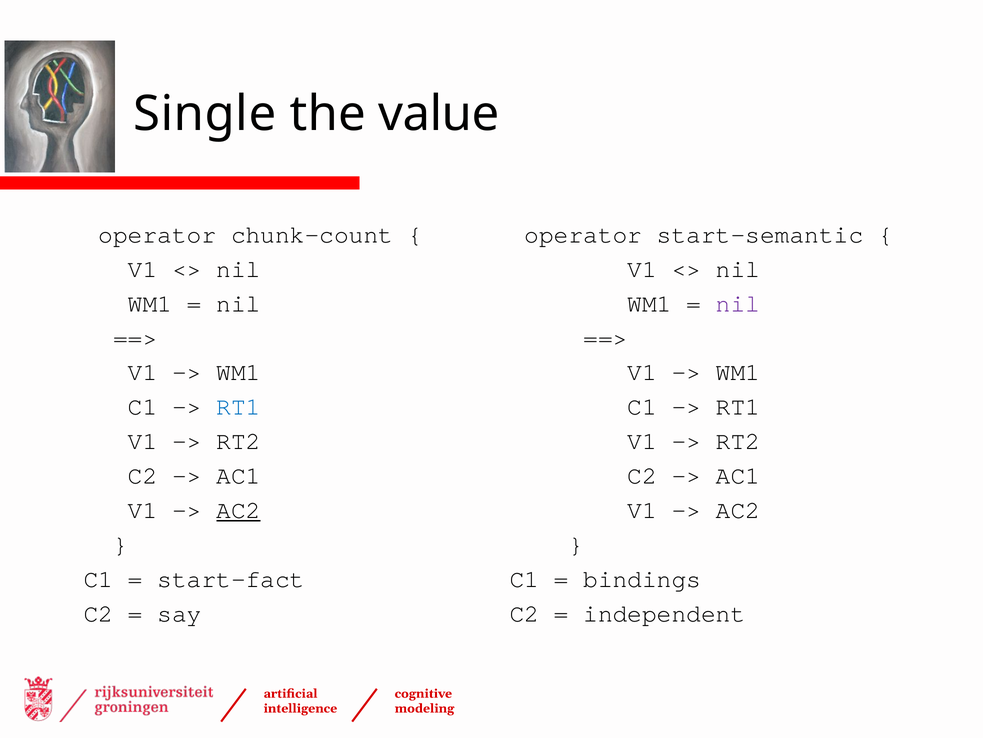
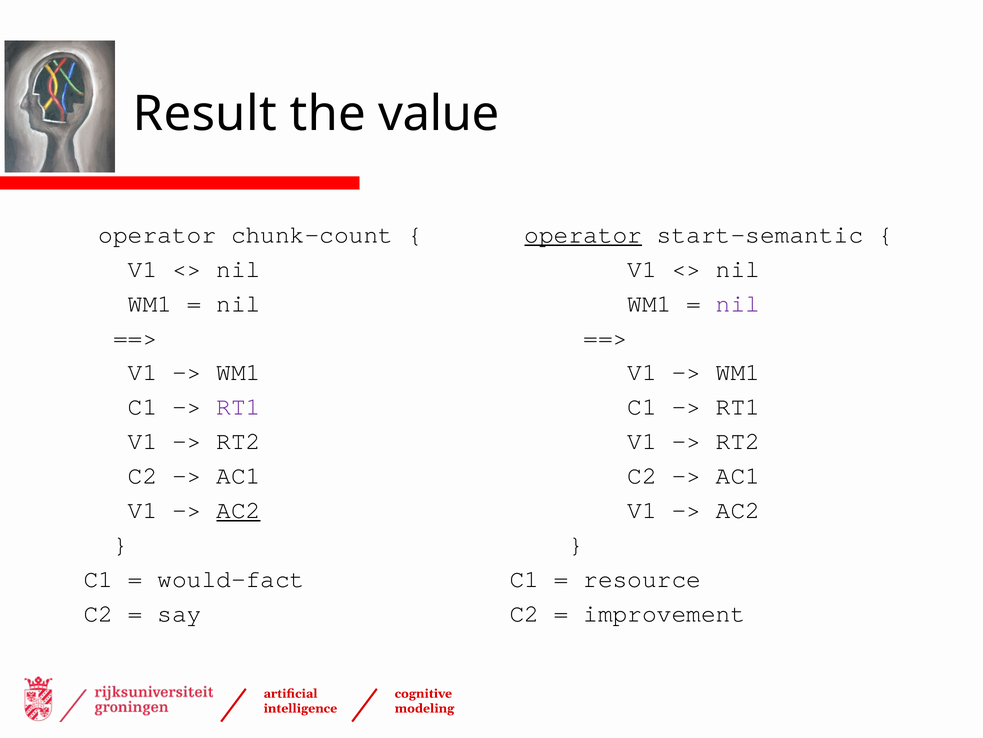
Single: Single -> Result
operator at (583, 234) underline: none -> present
RT1 at (238, 406) colour: blue -> purple
start-fact: start-fact -> would-fact
bindings: bindings -> resource
independent: independent -> improvement
